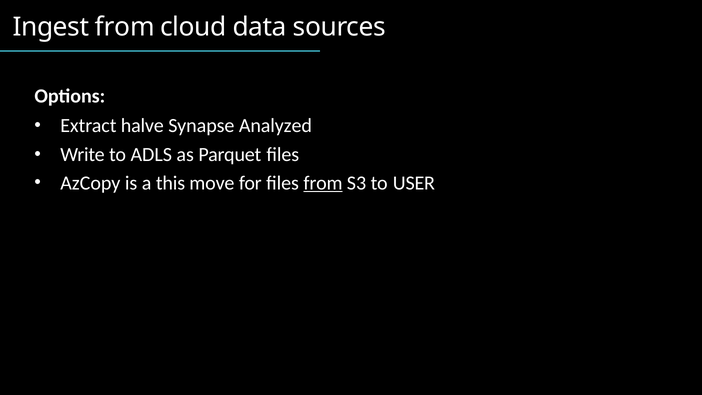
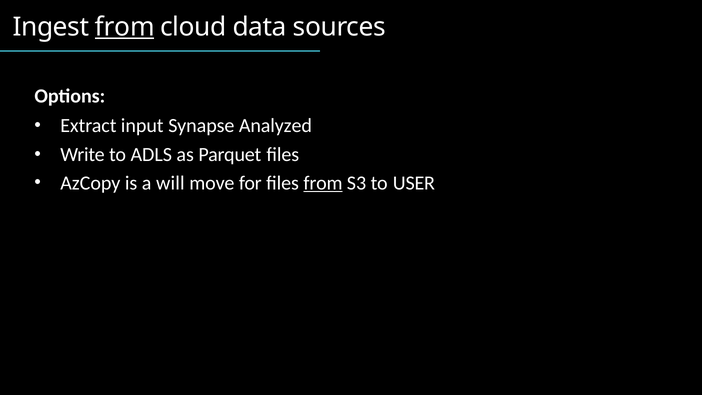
from at (125, 27) underline: none -> present
halve: halve -> input
this: this -> will
